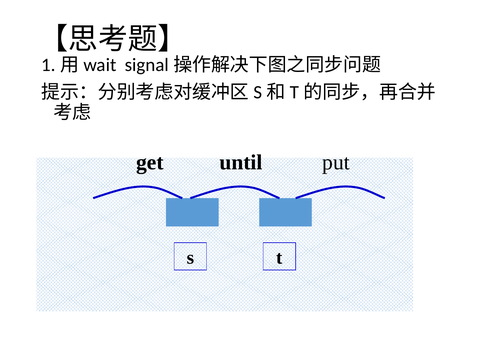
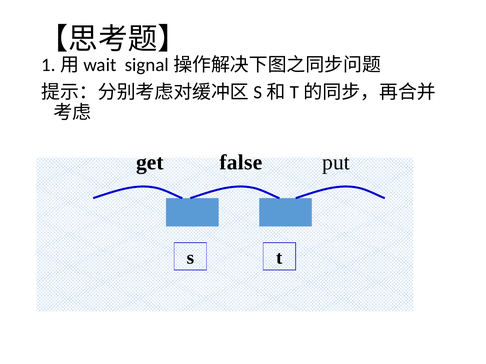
until: until -> false
